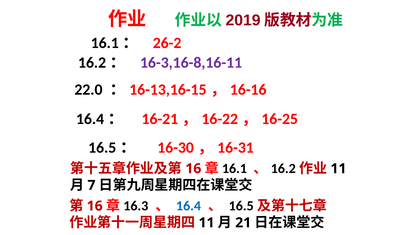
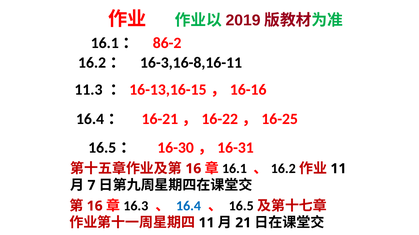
26-2: 26-2 -> 86-2
16-3,16-8,16-11 colour: purple -> black
22.0: 22.0 -> 11.3
